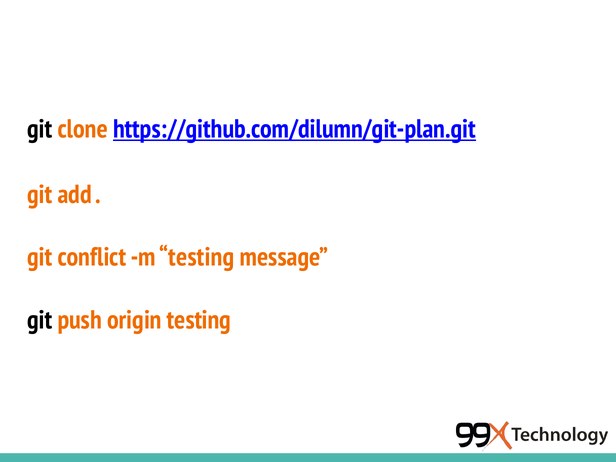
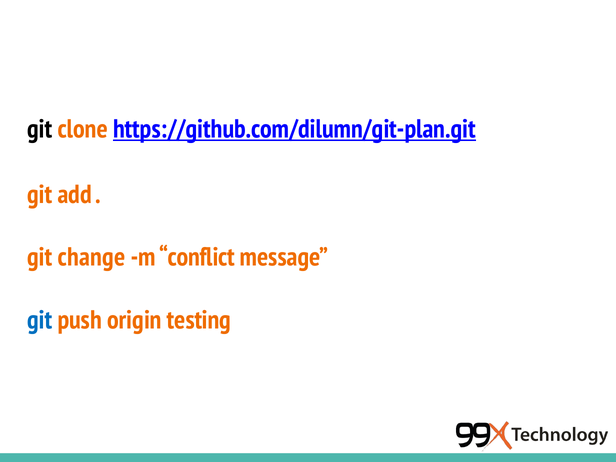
conflict: conflict -> change
m testing: testing -> conflict
git at (40, 320) colour: black -> blue
